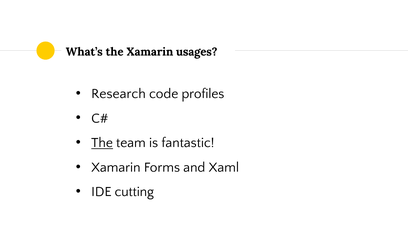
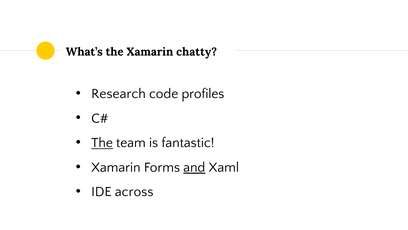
usages: usages -> chatty
and underline: none -> present
cutting: cutting -> across
